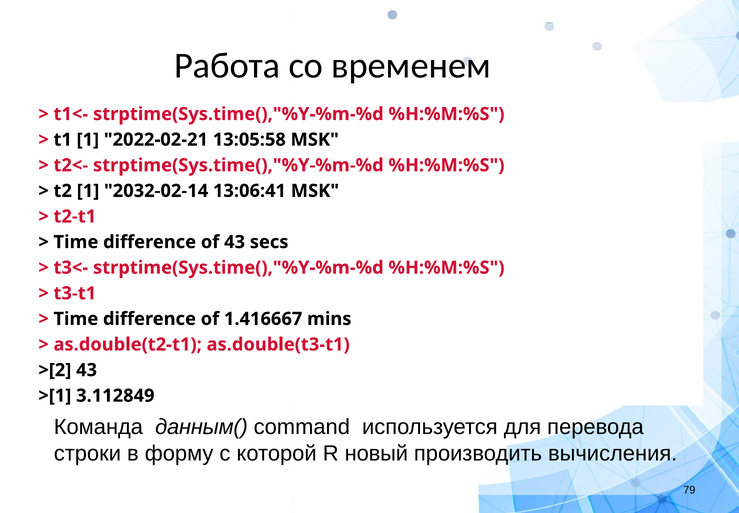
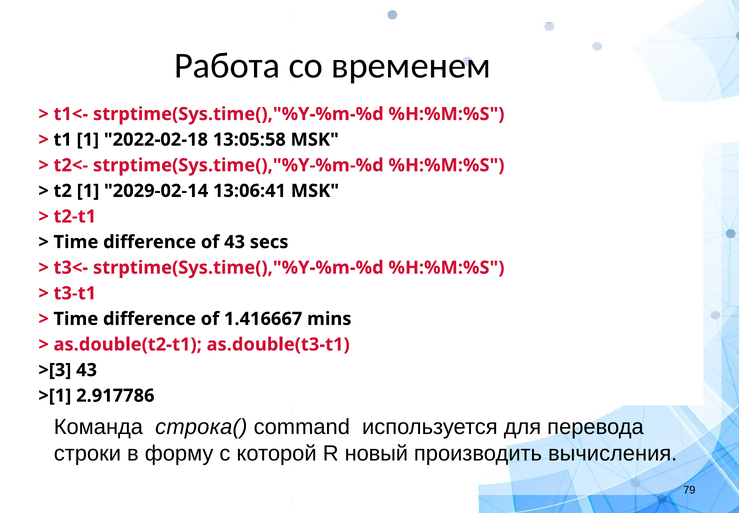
2022-02-21: 2022-02-21 -> 2022-02-18
2032-02-14: 2032-02-14 -> 2029-02-14
>[2: >[2 -> >[3
3.112849: 3.112849 -> 2.917786
данным(: данным( -> строка(
